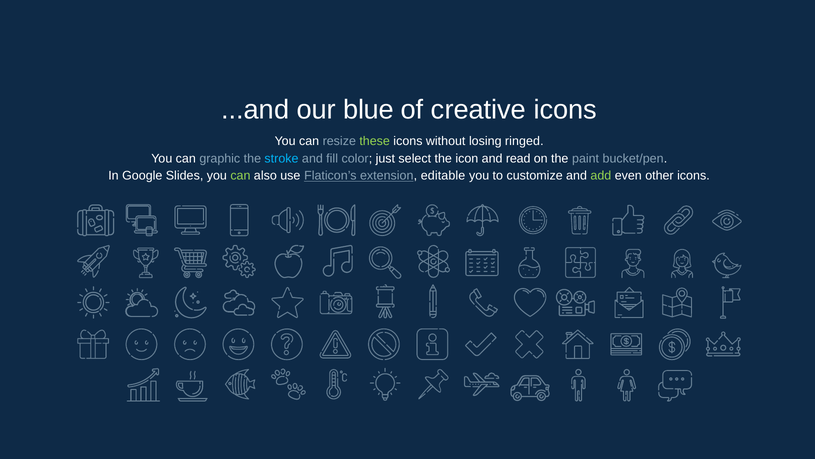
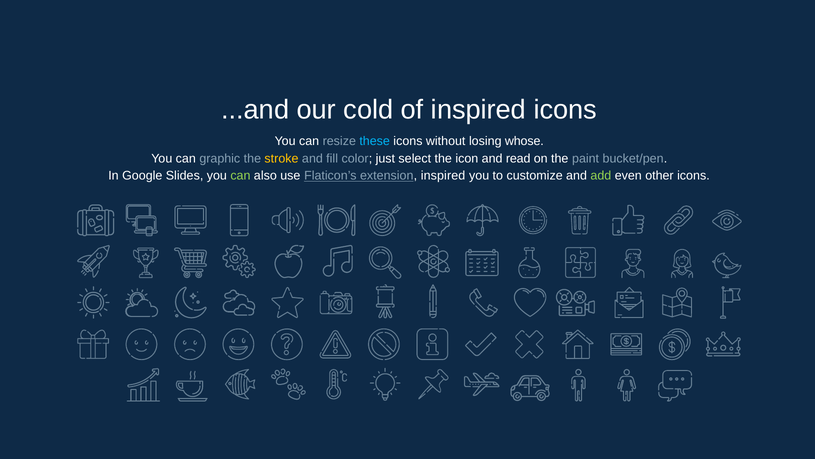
blue: blue -> cold
of creative: creative -> inspired
these colour: light green -> light blue
ringed: ringed -> whose
stroke colour: light blue -> yellow
extension editable: editable -> inspired
